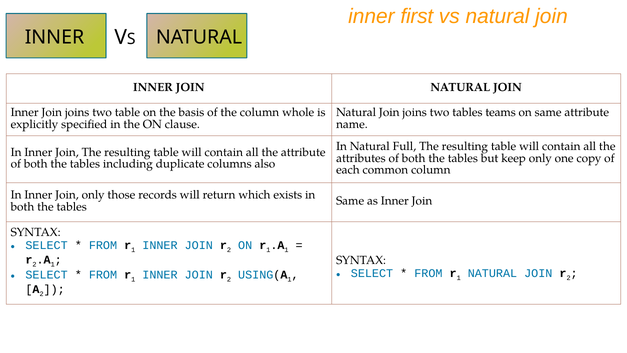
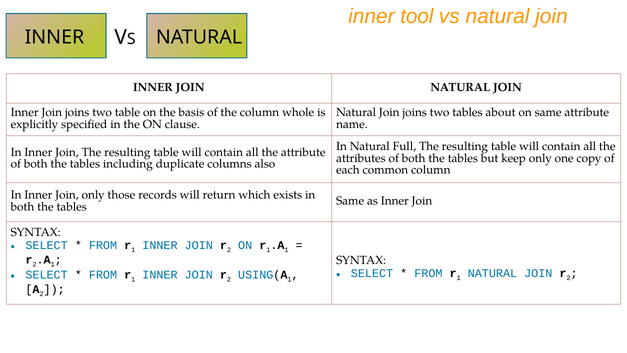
first: first -> tool
teams: teams -> about
